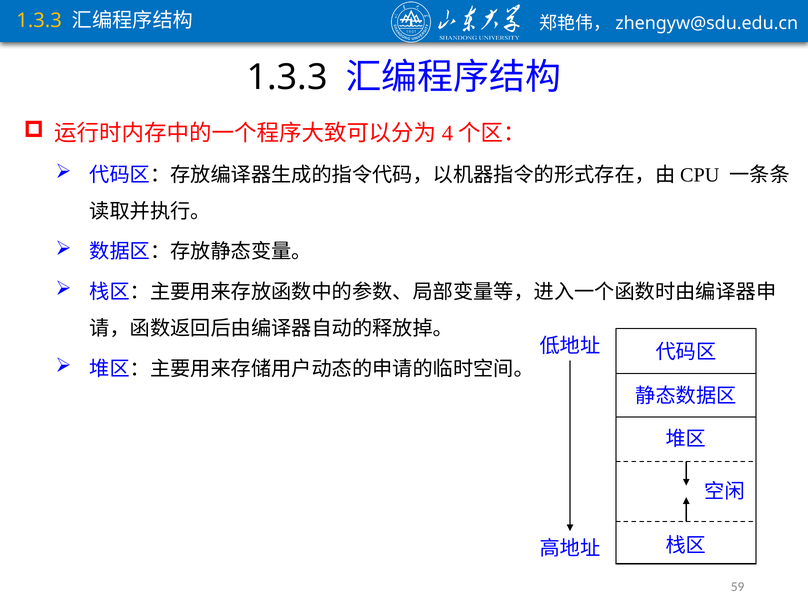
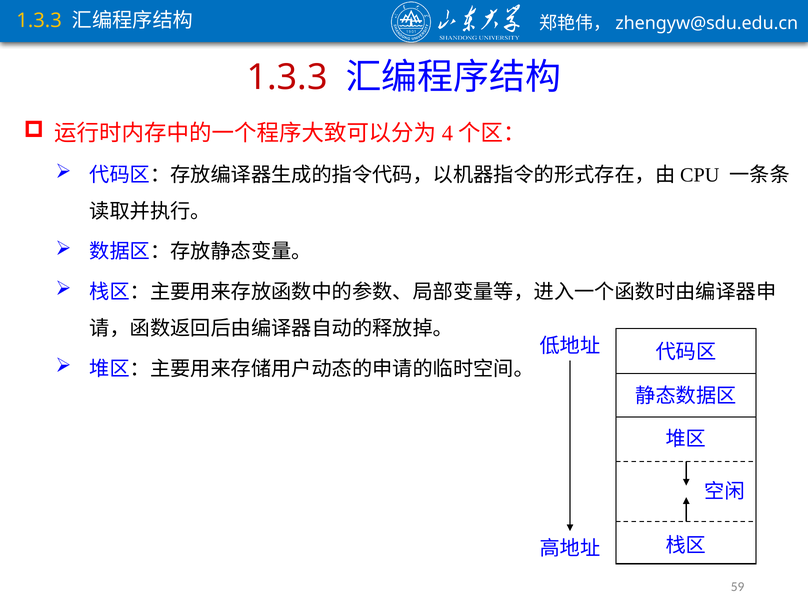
1.3.3 at (287, 77) colour: black -> red
